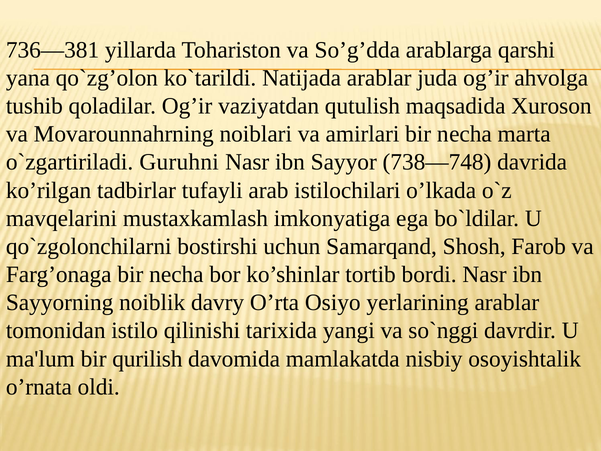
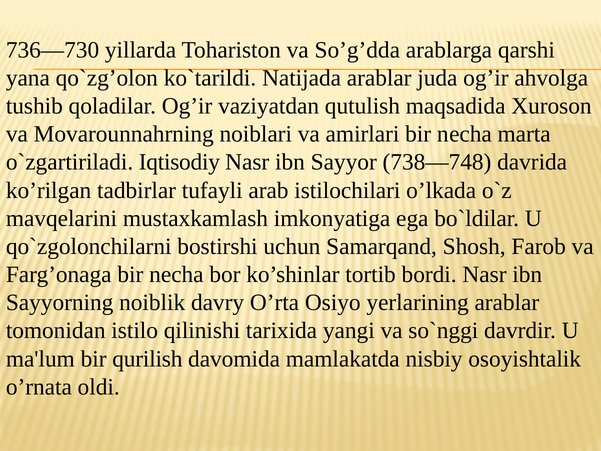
736—381: 736—381 -> 736—730
Guruhni: Guruhni -> Iqtisodiy
